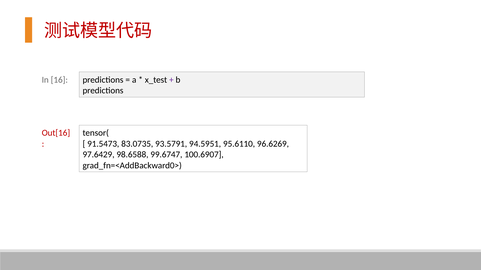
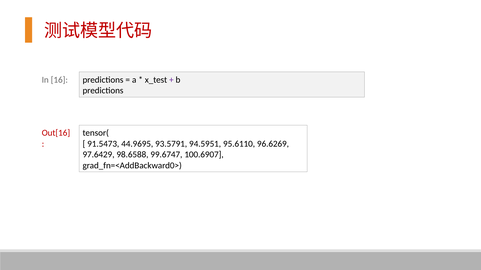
83.0735: 83.0735 -> 44.9695
